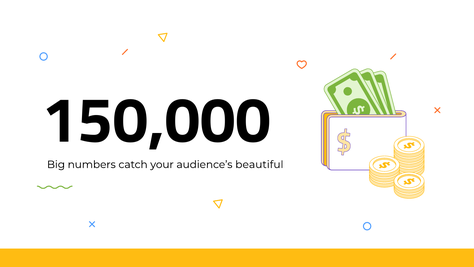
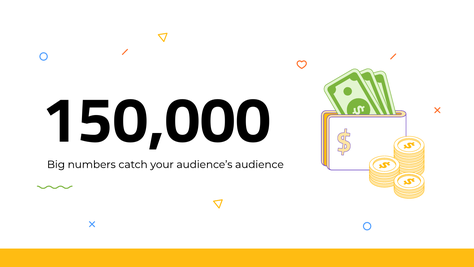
beautiful: beautiful -> audience
